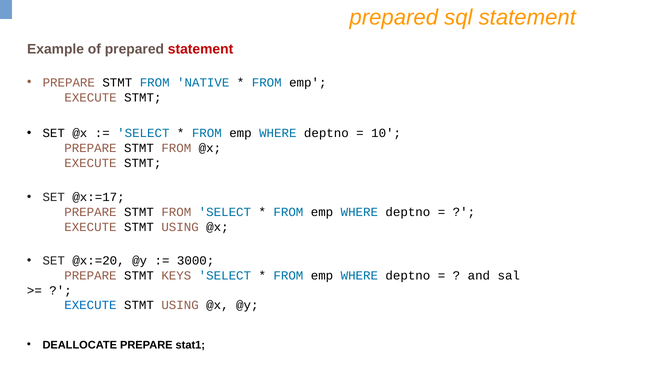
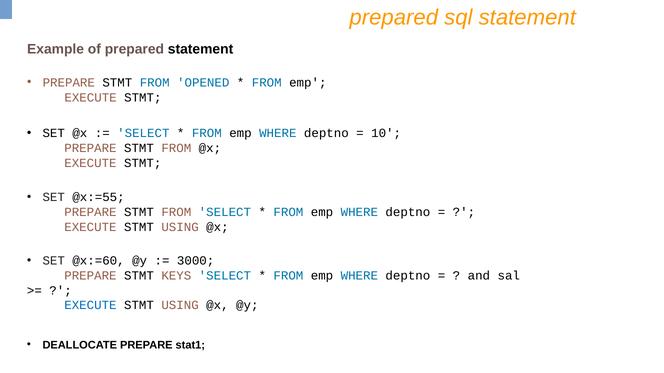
statement at (201, 49) colour: red -> black
NATIVE: NATIVE -> OPENED
@x:=17: @x:=17 -> @x:=55
@x:=20: @x:=20 -> @x:=60
